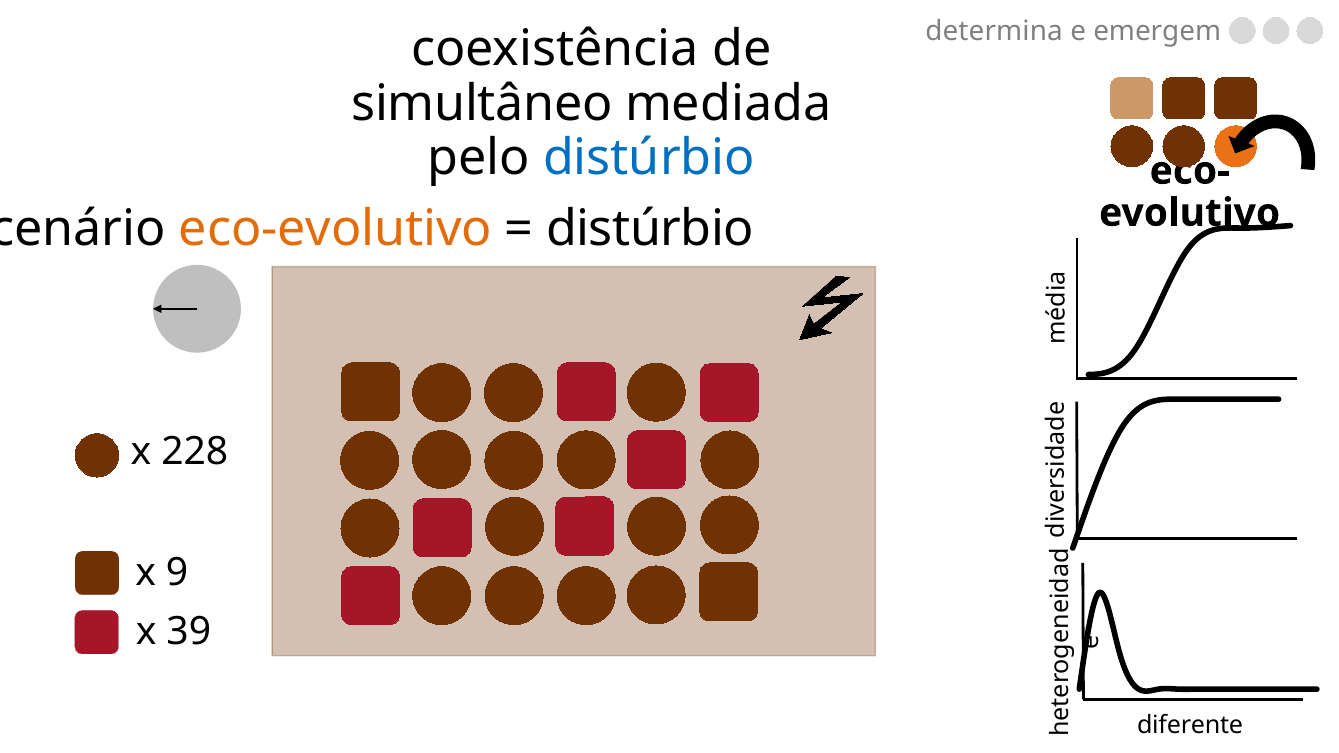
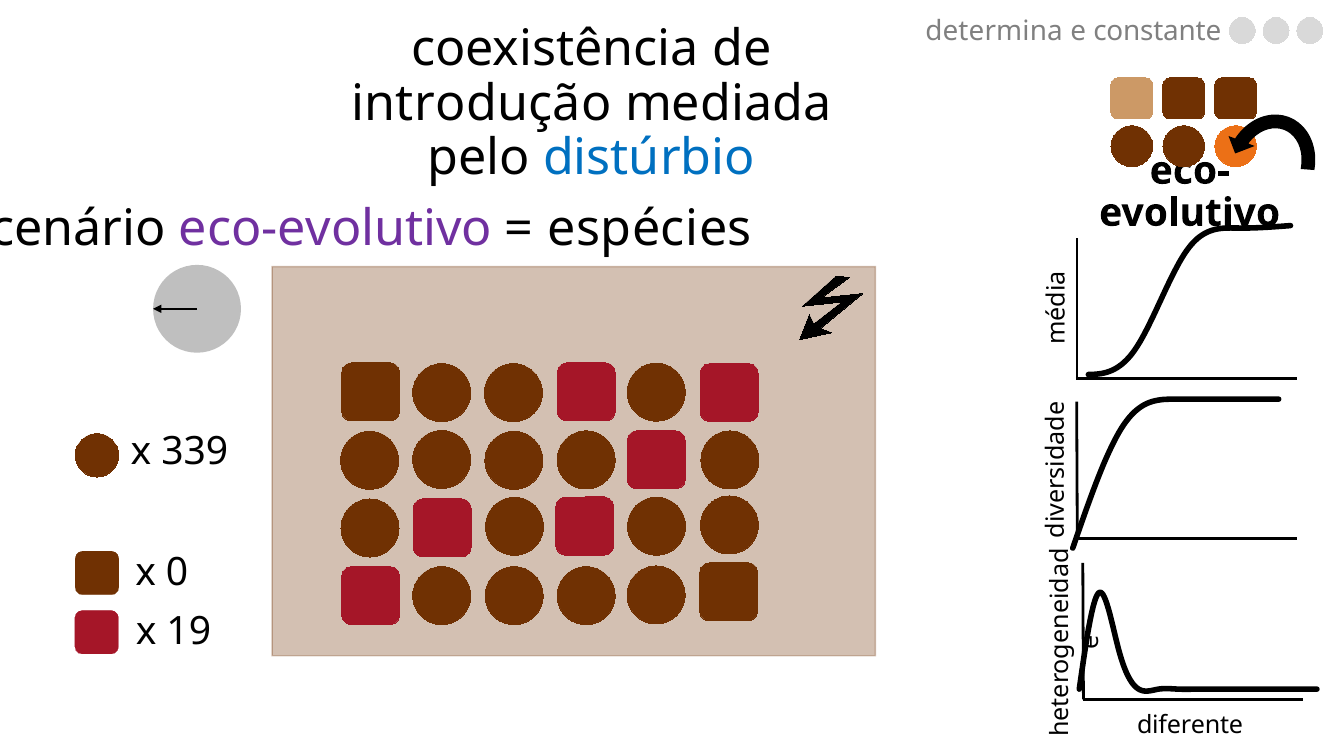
emergem: emergem -> constante
simultâneo: simultâneo -> introdução
eco-evolutivo colour: orange -> purple
distúrbio at (650, 229): distúrbio -> espécies
228: 228 -> 339
9: 9 -> 0
39: 39 -> 19
